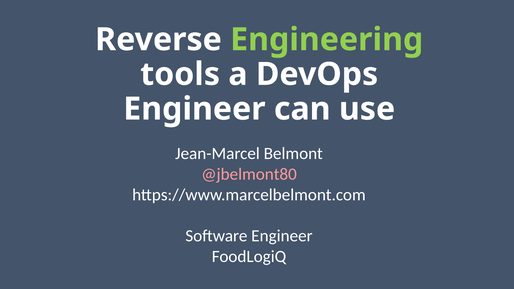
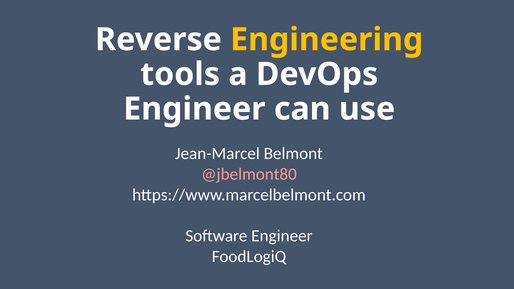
Engineering colour: light green -> yellow
